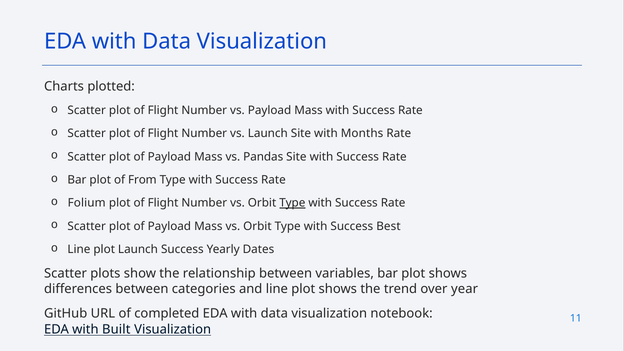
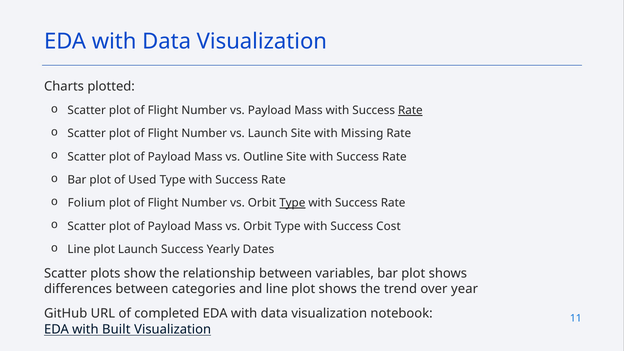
Rate at (410, 110) underline: none -> present
Months: Months -> Missing
Pandas: Pandas -> Outline
From: From -> Used
Best: Best -> Cost
